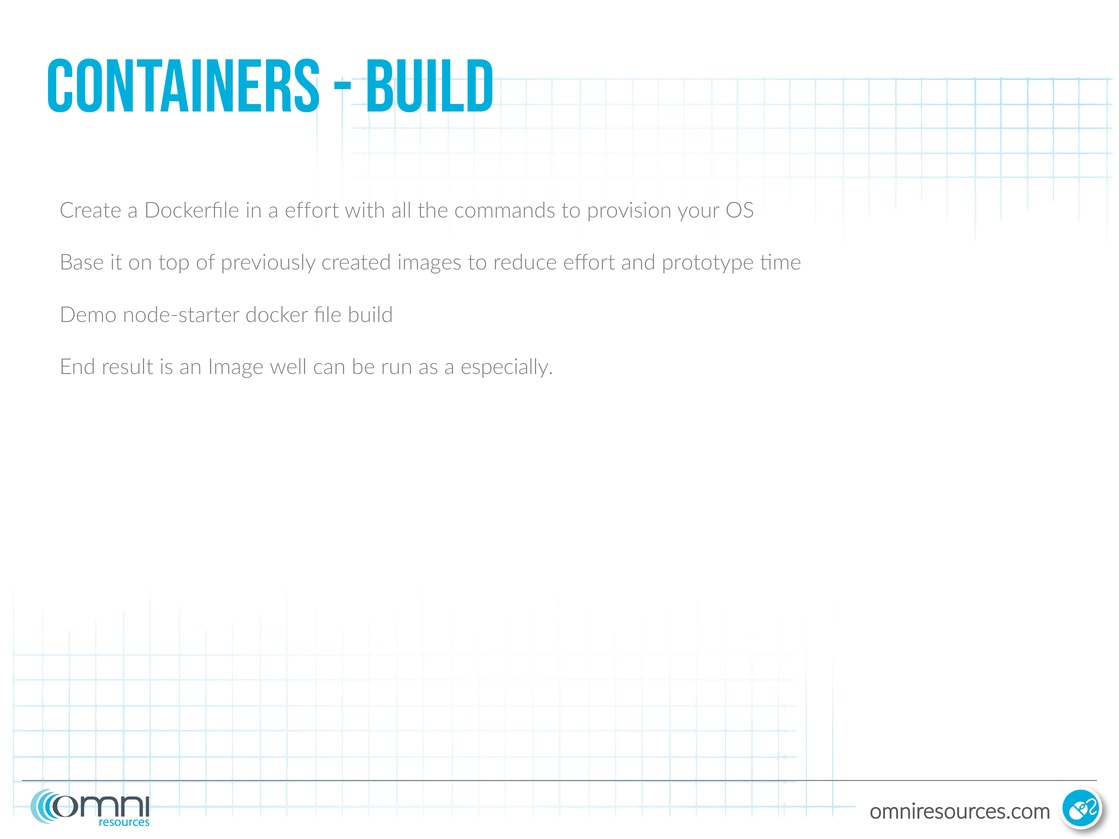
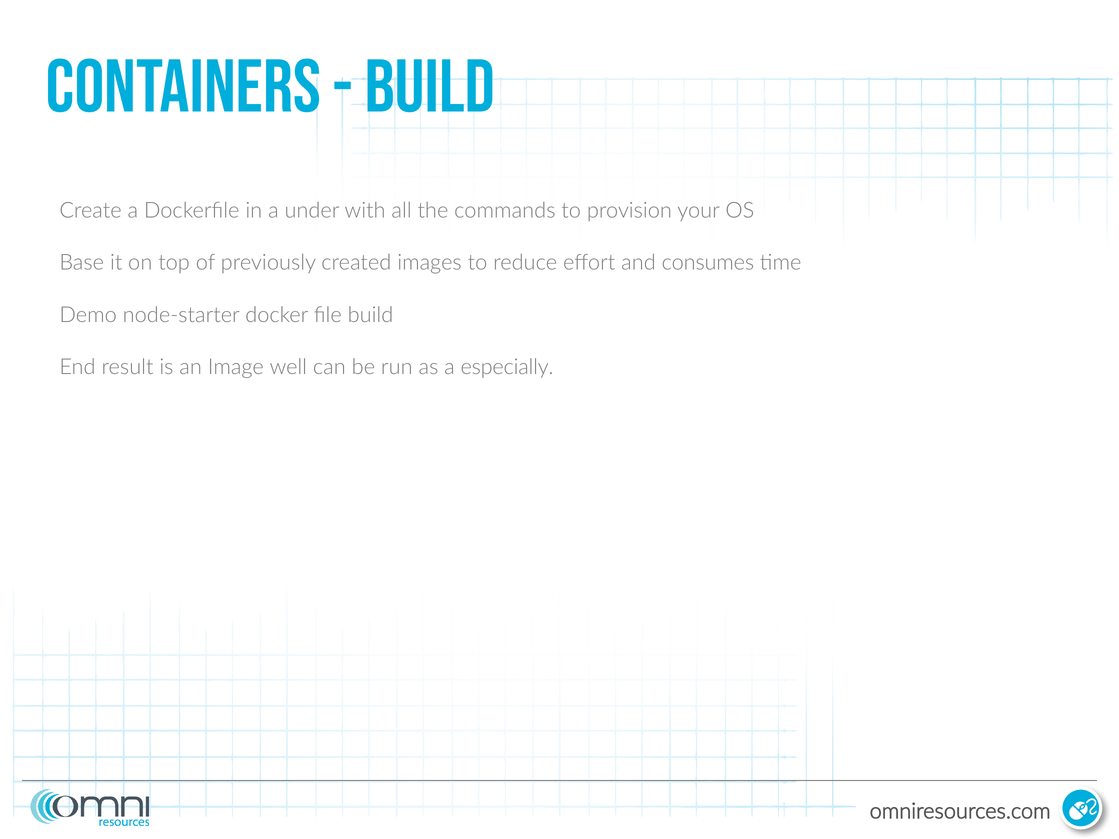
a effort: effort -> under
prototype: prototype -> consumes
